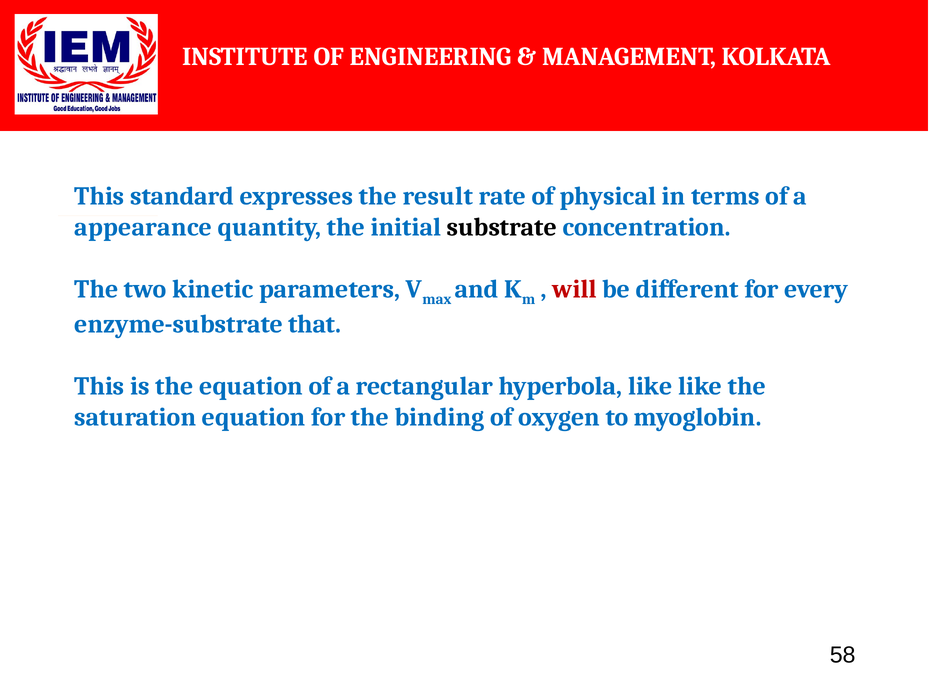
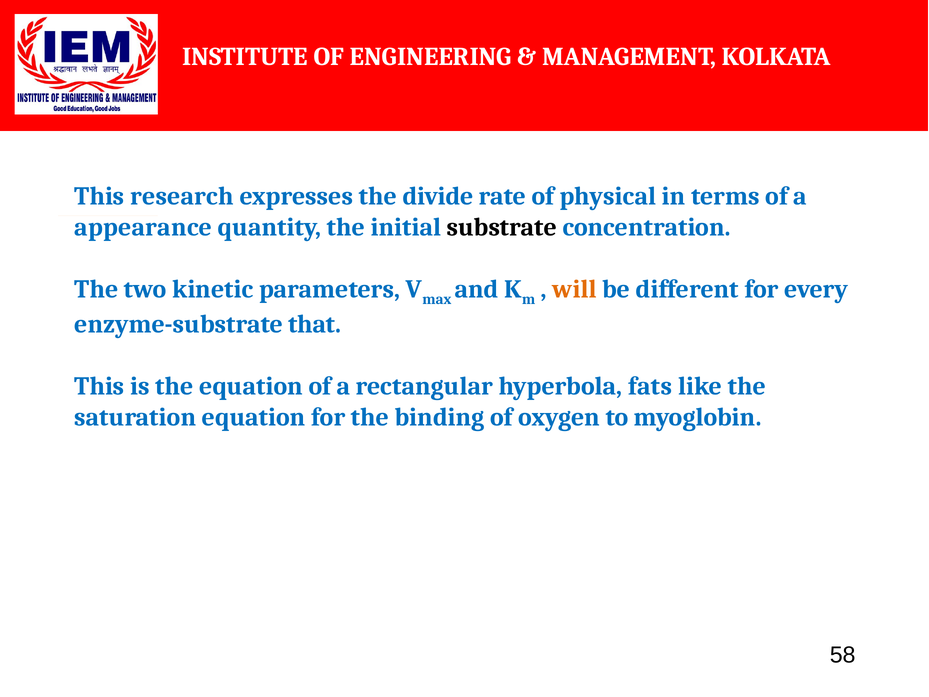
standard: standard -> research
result: result -> divide
will colour: red -> orange
hyperbola like: like -> fats
